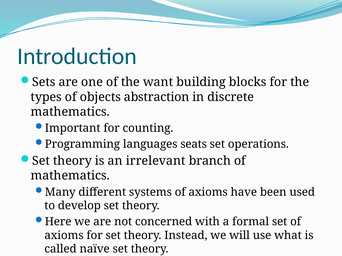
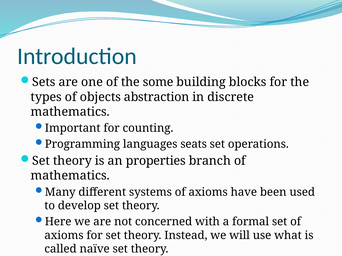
want: want -> some
irrelevant: irrelevant -> properties
